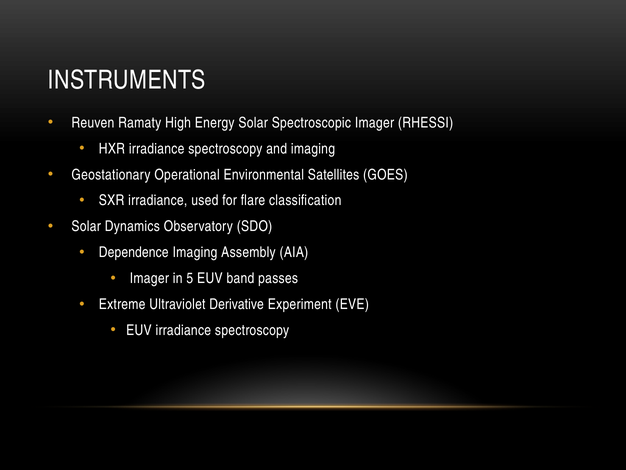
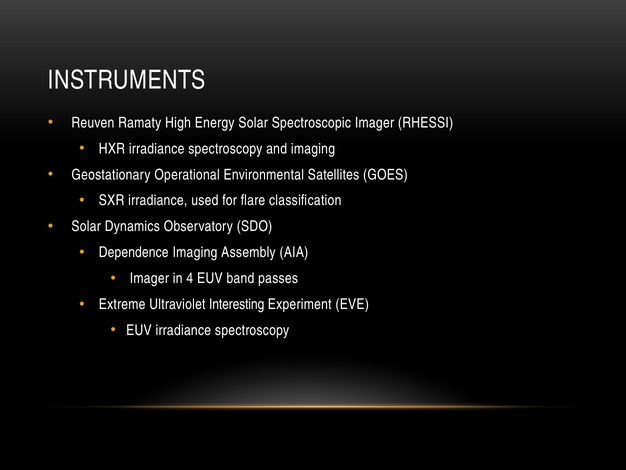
5: 5 -> 4
Derivative: Derivative -> Interesting
